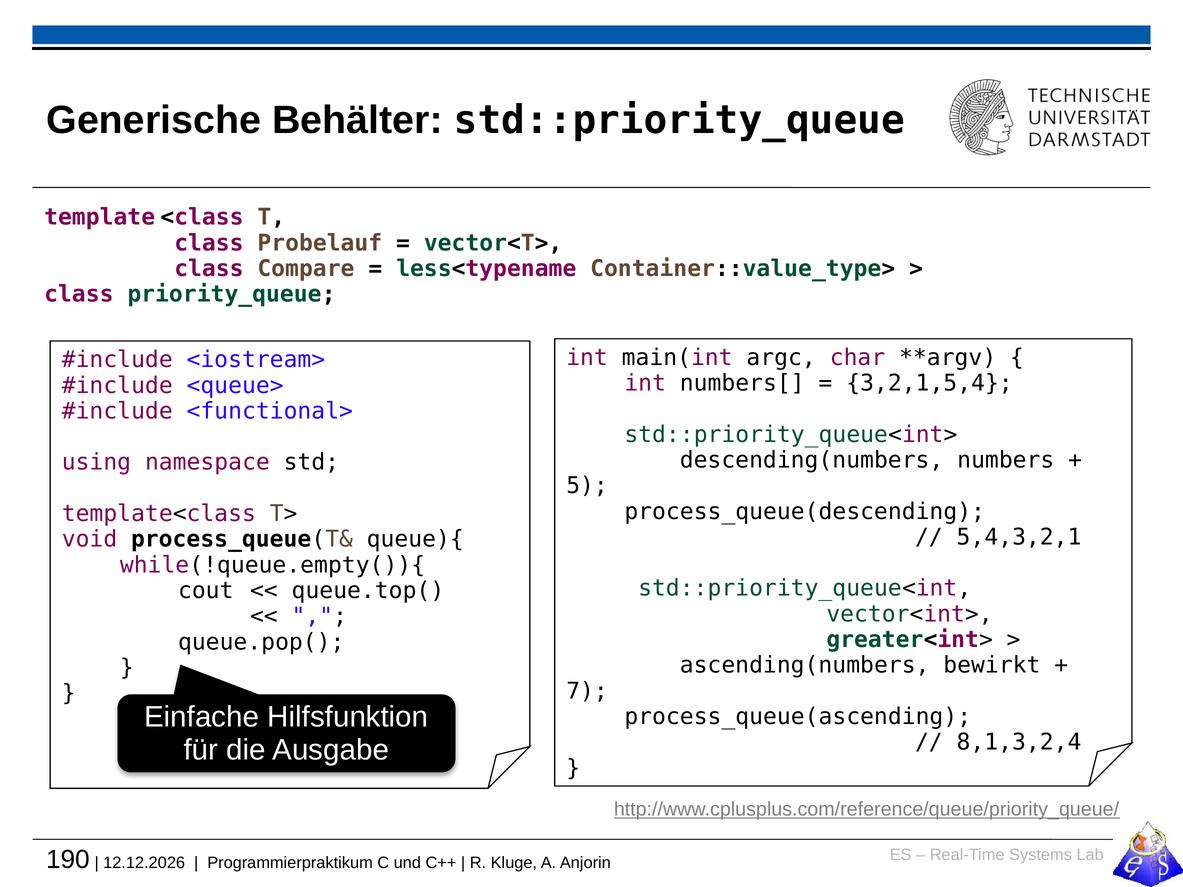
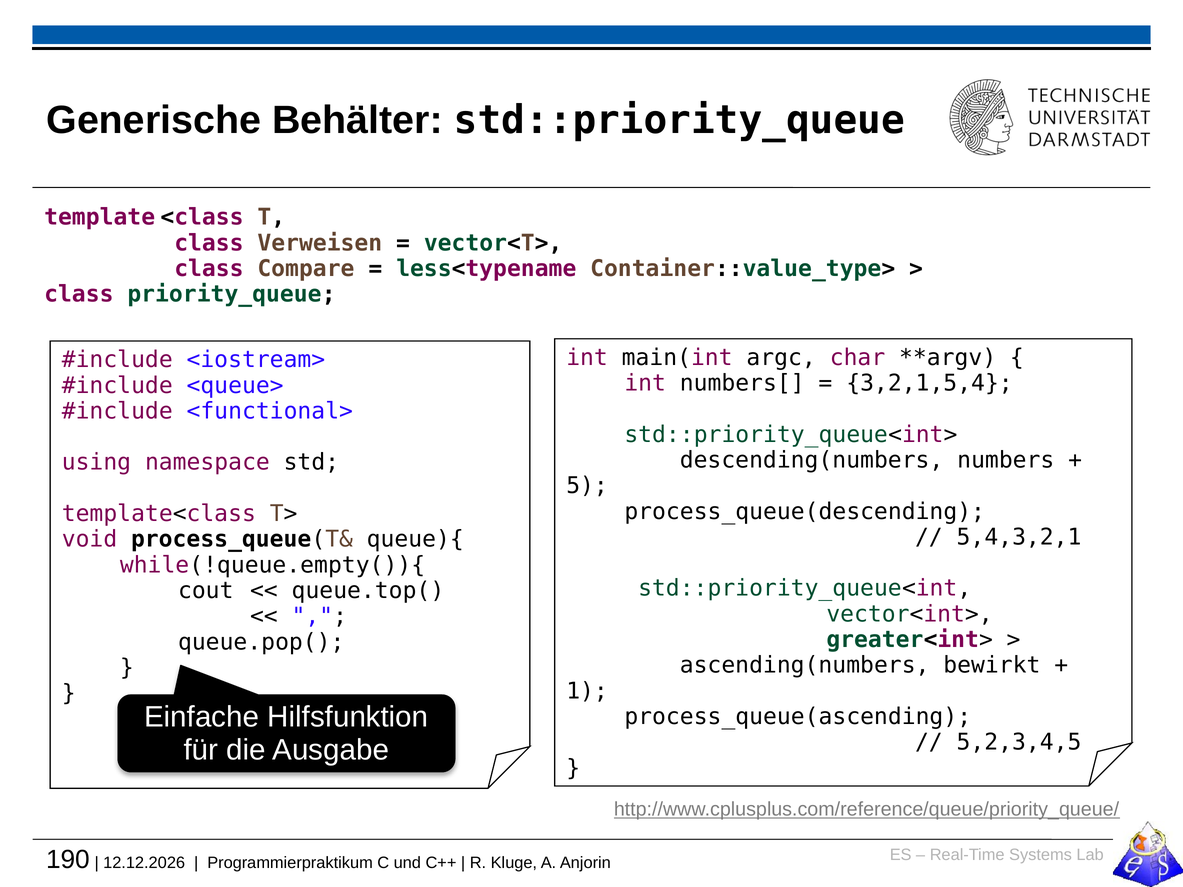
Probelauf: Probelauf -> Verweisen
7: 7 -> 1
8,1,3,2,4: 8,1,3,2,4 -> 5,2,3,4,5
